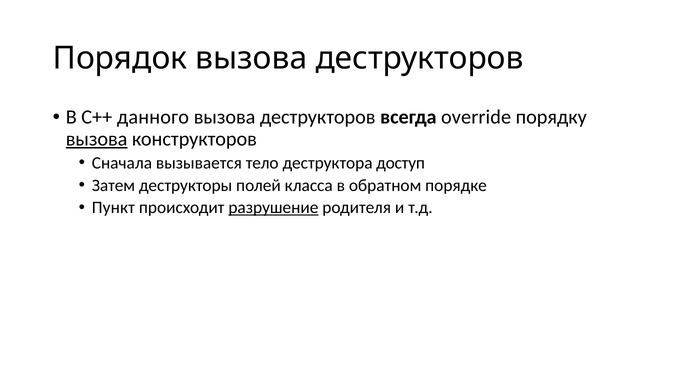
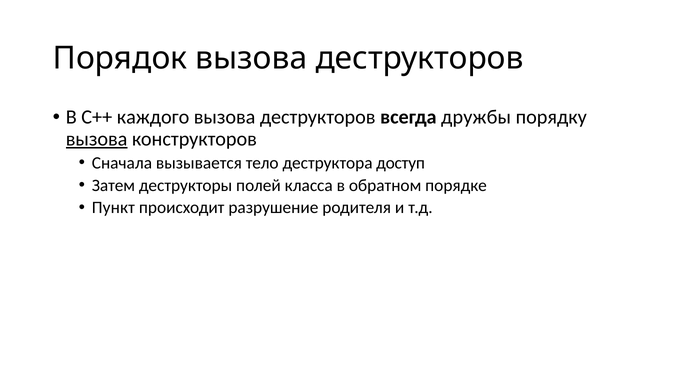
данного: данного -> каждого
override: override -> дружбы
разрушение underline: present -> none
